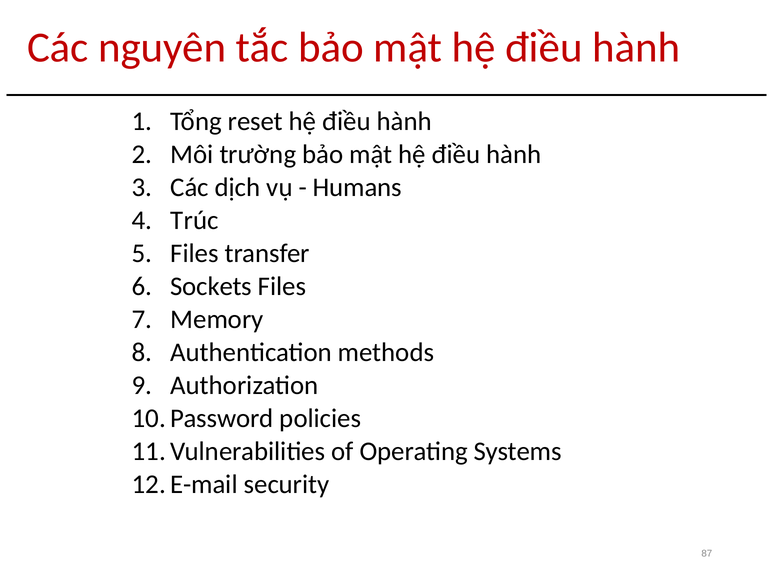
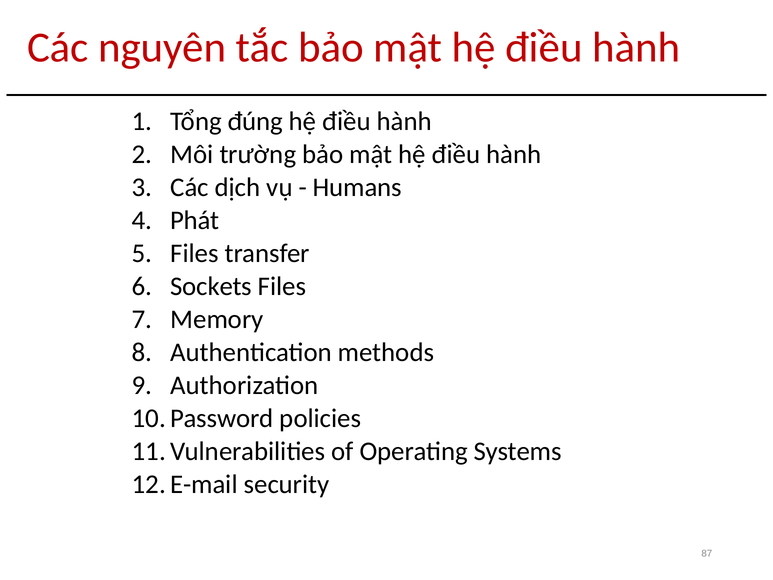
reset: reset -> đúng
Trúc: Trúc -> Phát
